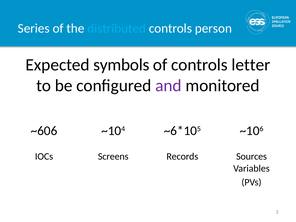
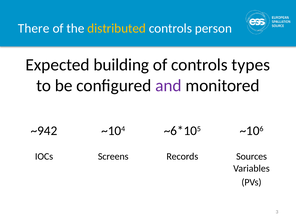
Series: Series -> There
distributed colour: light blue -> yellow
symbols: symbols -> building
letter: letter -> types
~606: ~606 -> ~942
